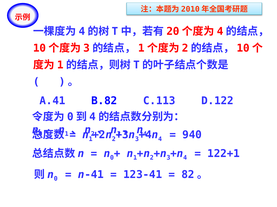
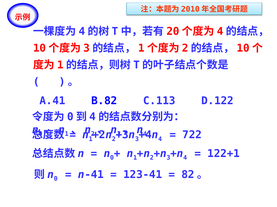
940: 940 -> 722
